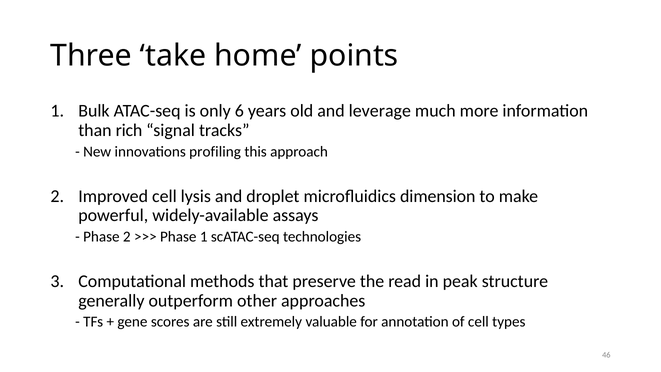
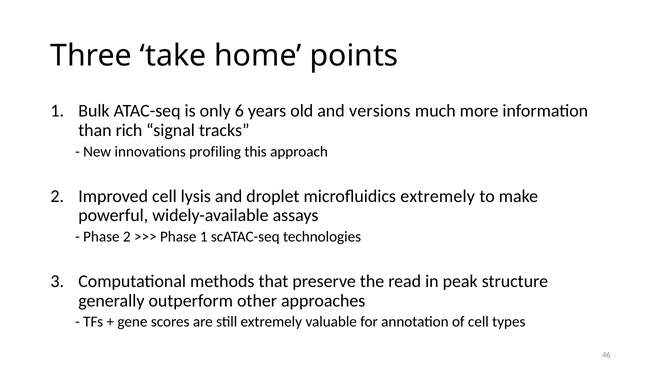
leverage: leverage -> versions
microfluidics dimension: dimension -> extremely
